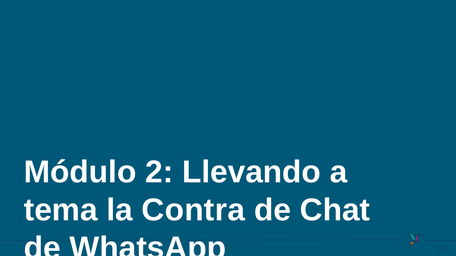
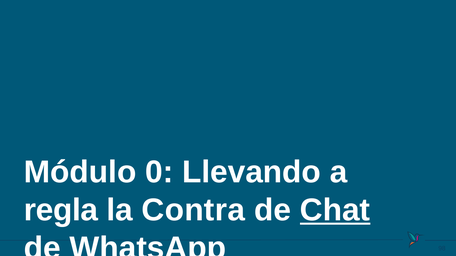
2: 2 -> 0
tema: tema -> regla
Chat underline: none -> present
